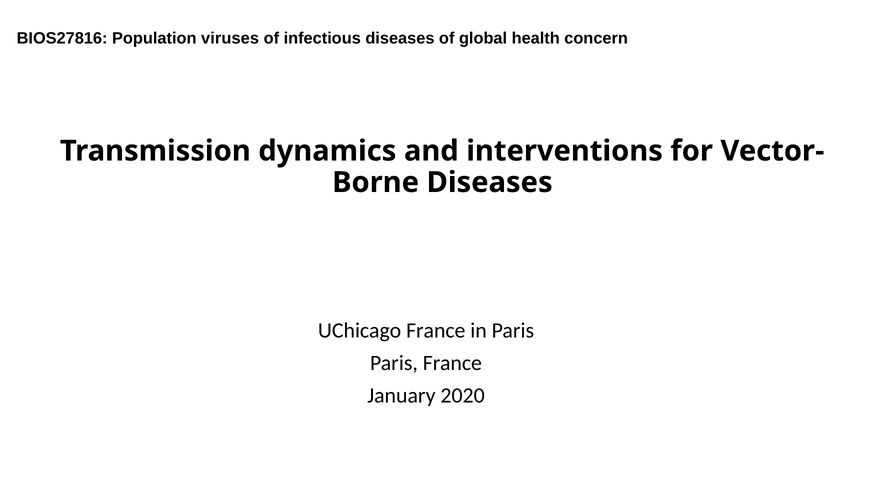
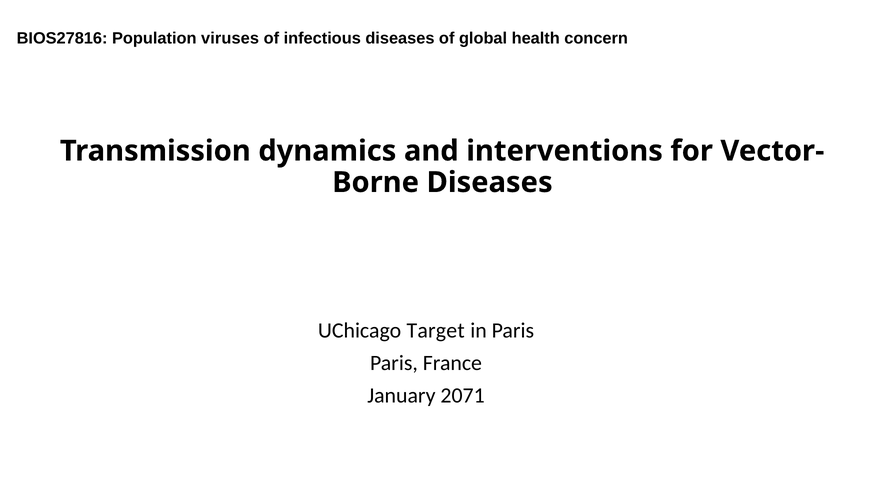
UChicago France: France -> Target
2020: 2020 -> 2071
